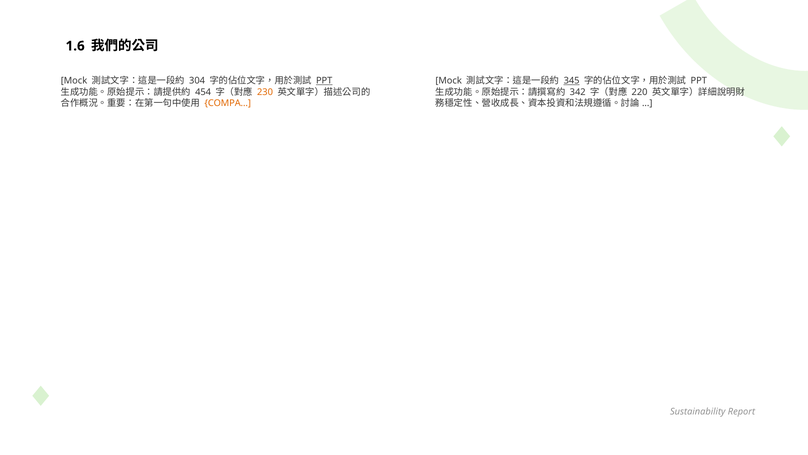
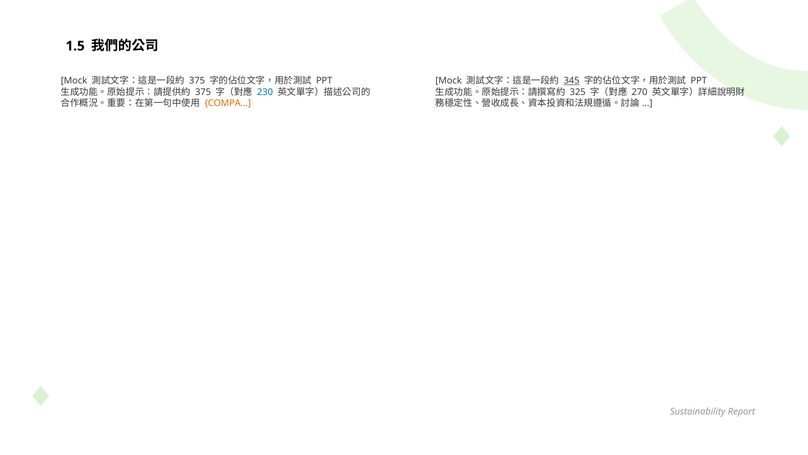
1.6: 1.6 -> 1.5
304 at (197, 81): 304 -> 375
PPT at (324, 81) underline: present -> none
454 at (203, 92): 454 -> 375
230 colour: orange -> blue
342: 342 -> 325
220: 220 -> 270
